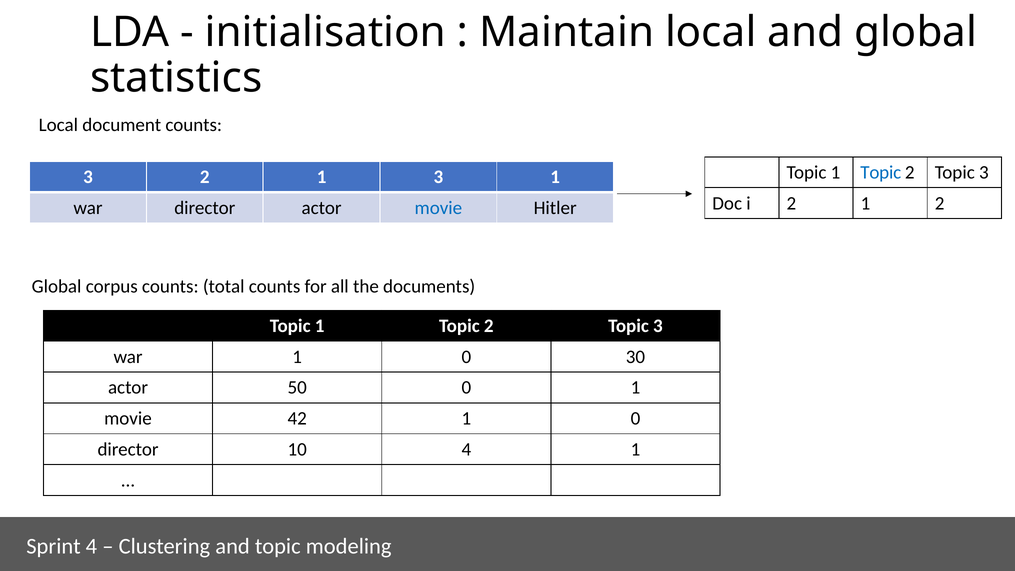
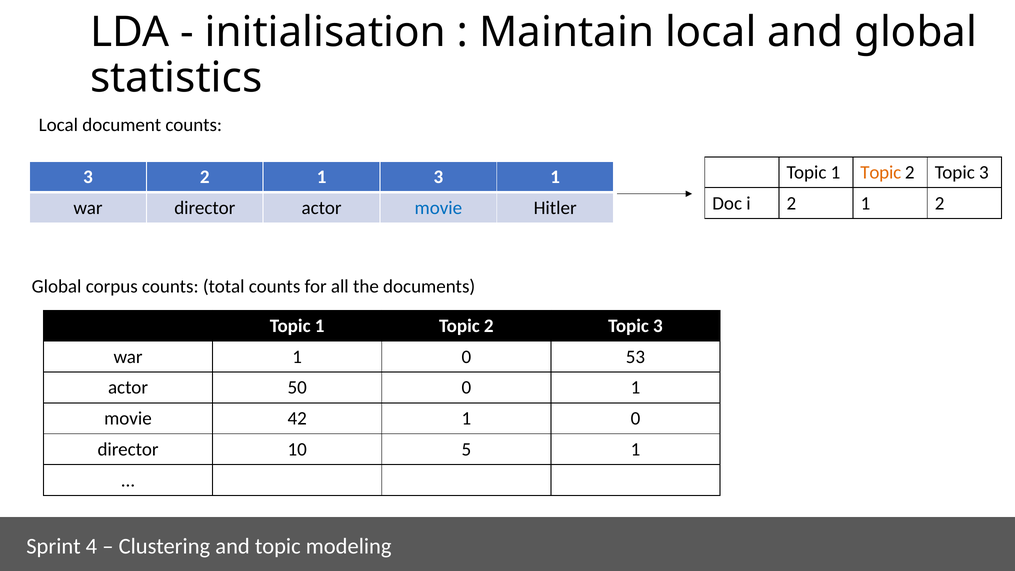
Topic at (881, 172) colour: blue -> orange
30: 30 -> 53
10 4: 4 -> 5
